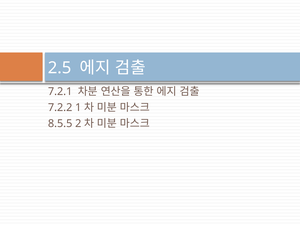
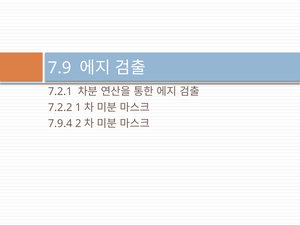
2.5: 2.5 -> 7.9
8.5.5: 8.5.5 -> 7.9.4
